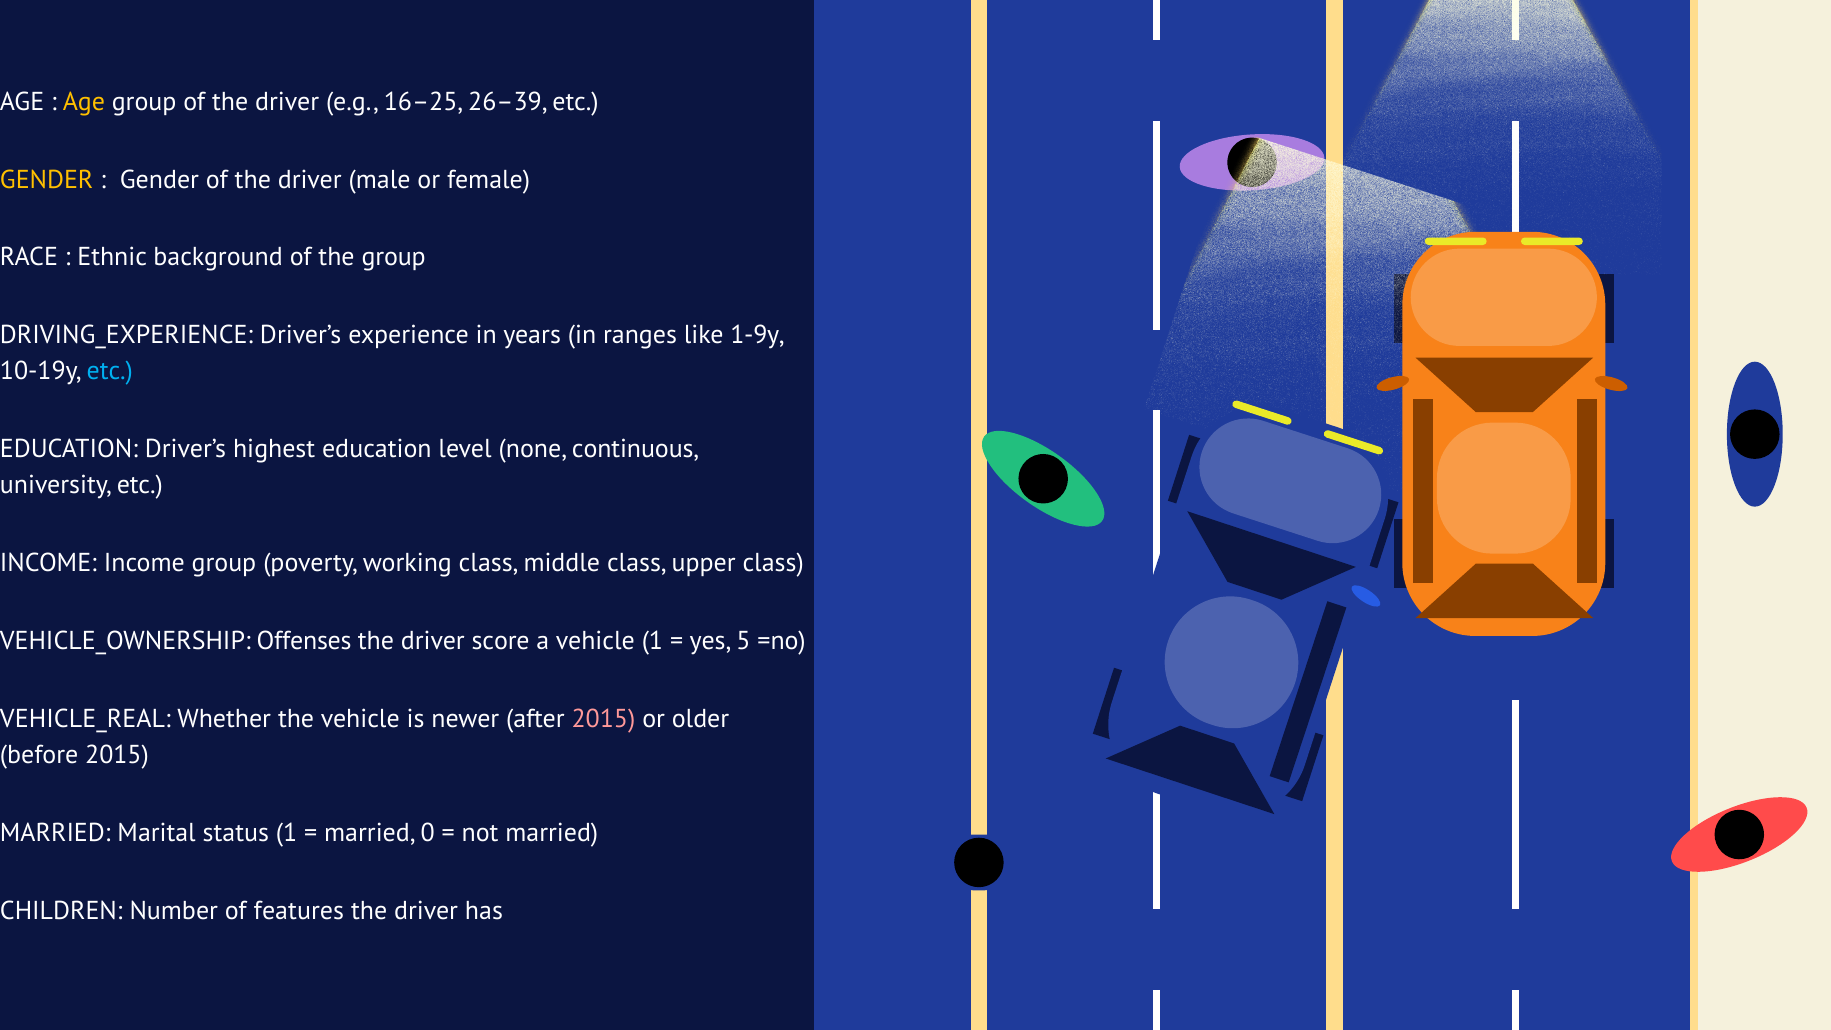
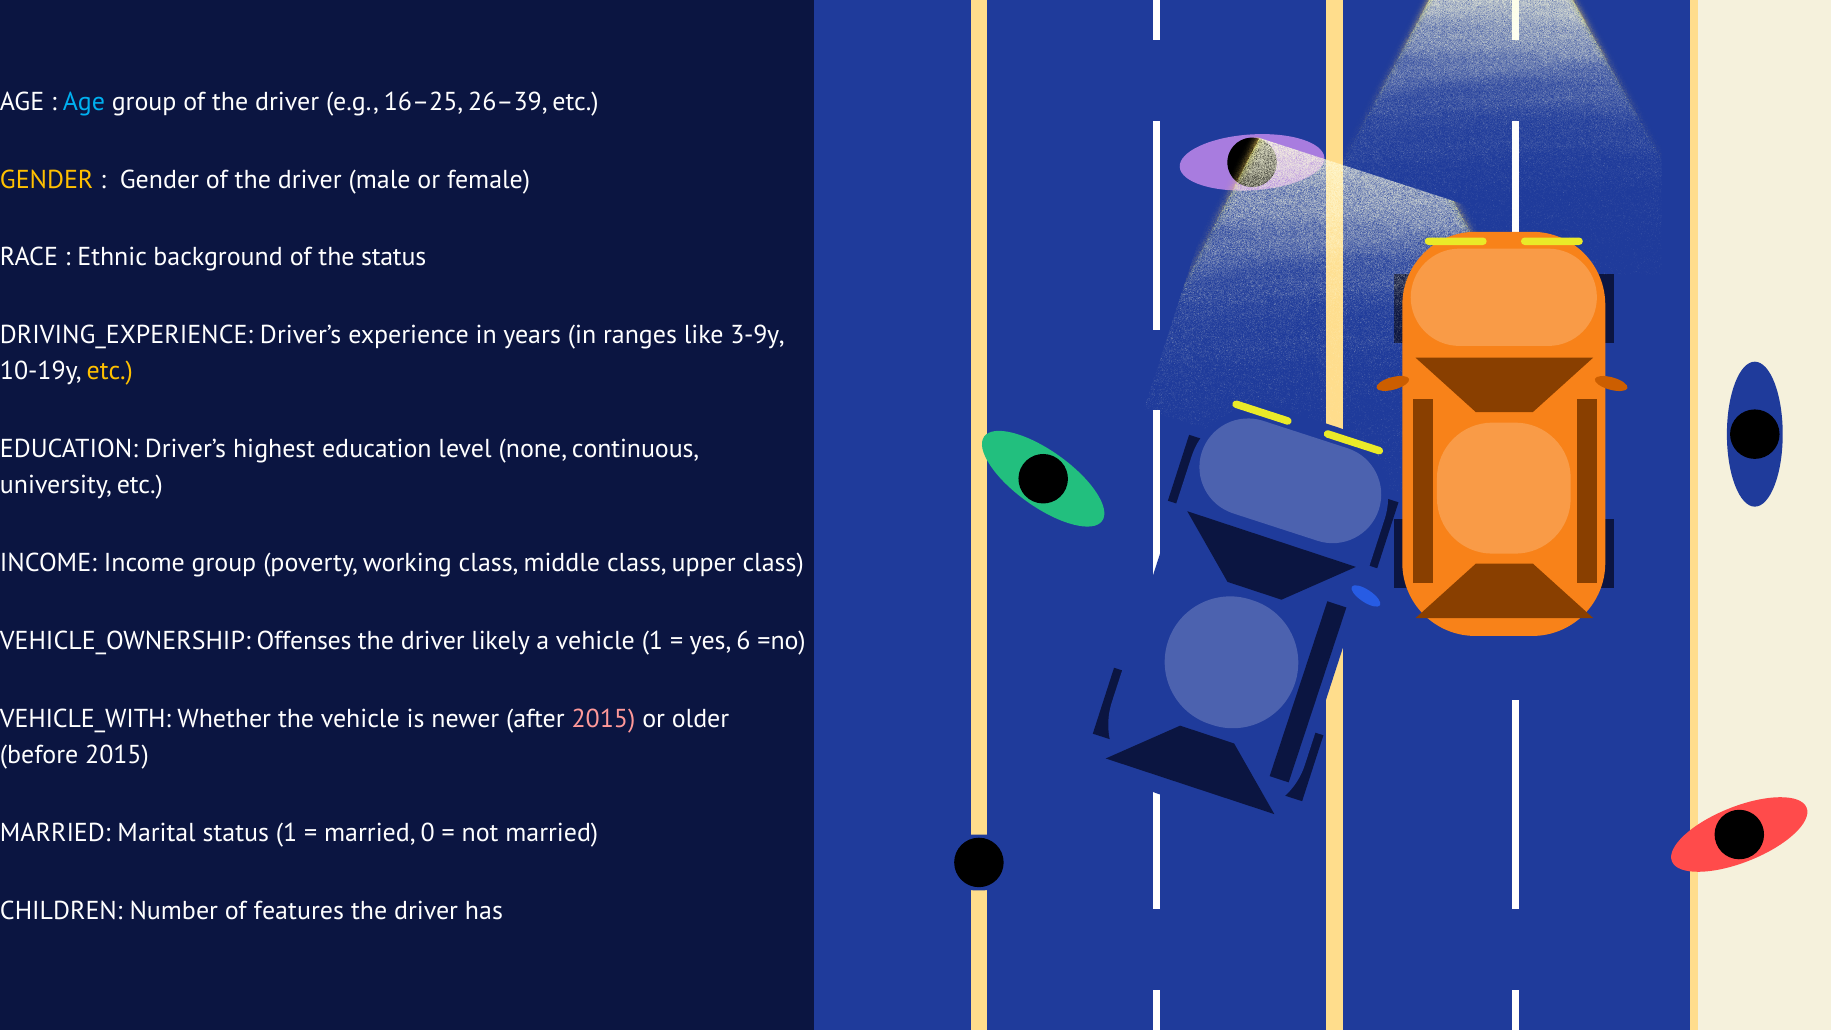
Age at (84, 102) colour: yellow -> light blue
the group: group -> status
1-9y: 1-9y -> 3-9y
etc at (110, 371) colour: light blue -> yellow
score: score -> likely
5: 5 -> 6
VEHICLE_REAL: VEHICLE_REAL -> VEHICLE_WITH
